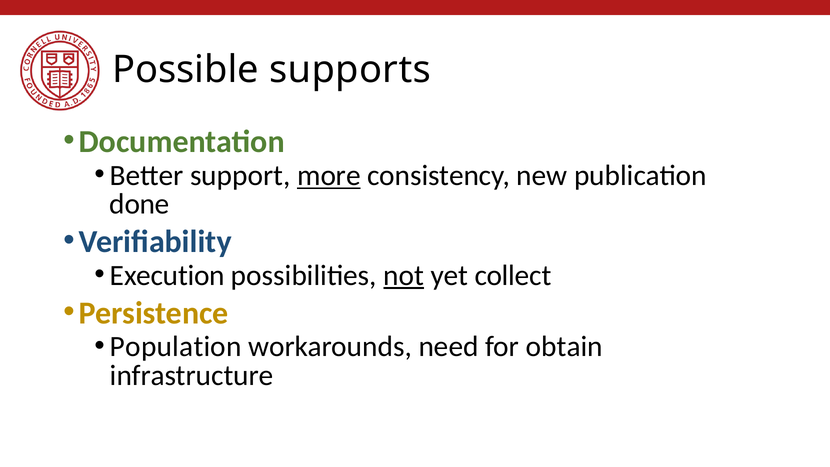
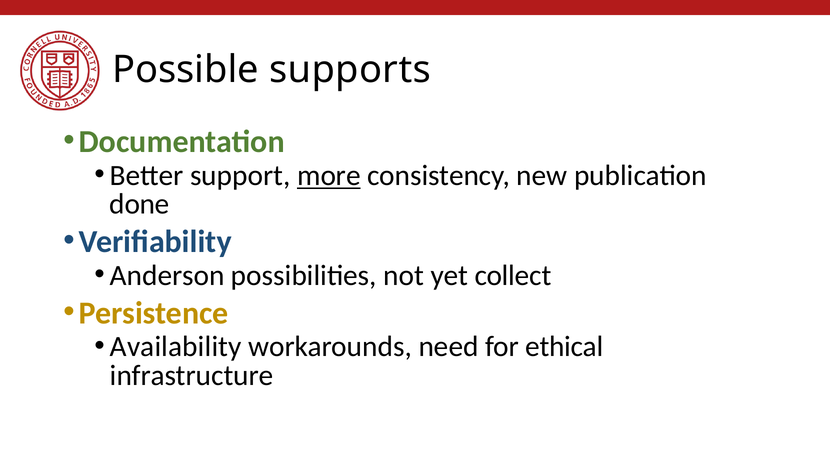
Execution: Execution -> Anderson
not underline: present -> none
Population: Population -> Availability
obtain: obtain -> ethical
